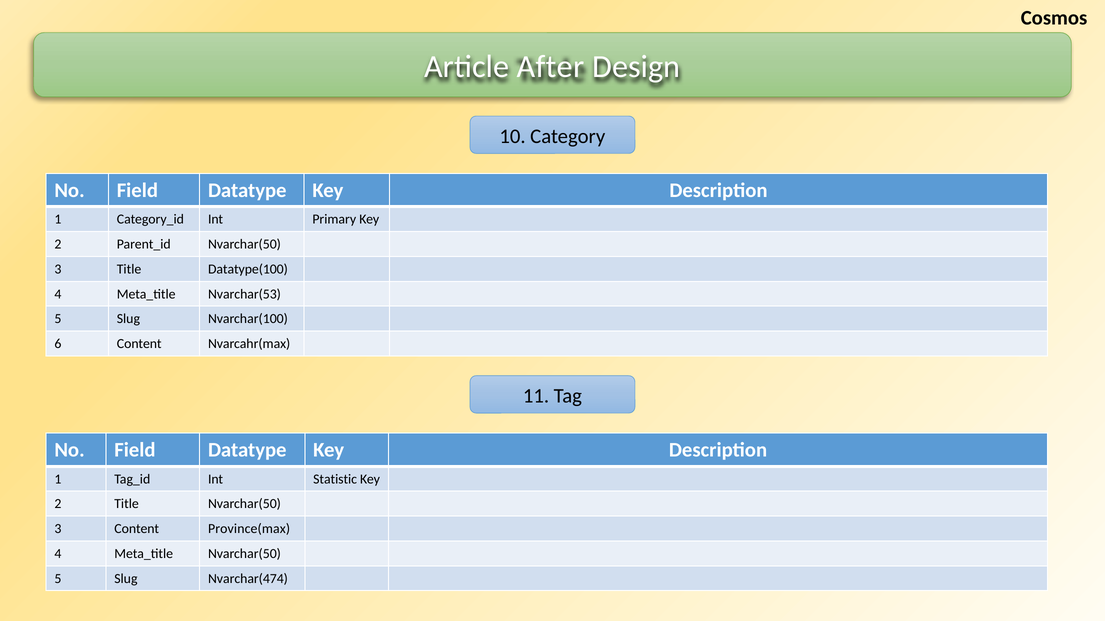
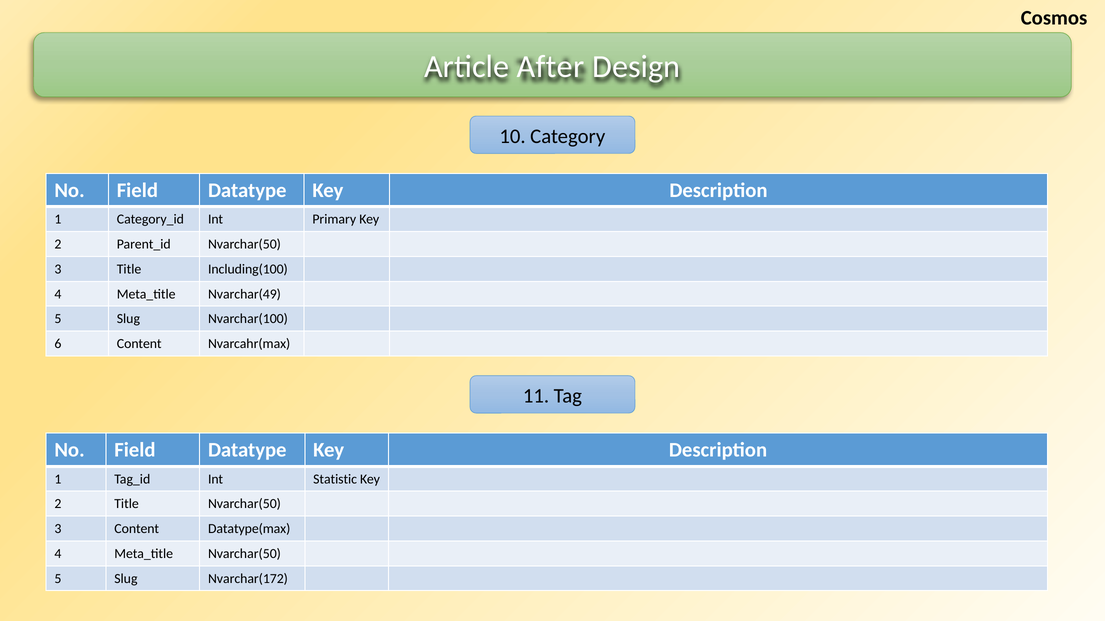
Datatype(100: Datatype(100 -> Including(100
Nvarchar(53: Nvarchar(53 -> Nvarchar(49
Province(max: Province(max -> Datatype(max
Nvarchar(474: Nvarchar(474 -> Nvarchar(172
